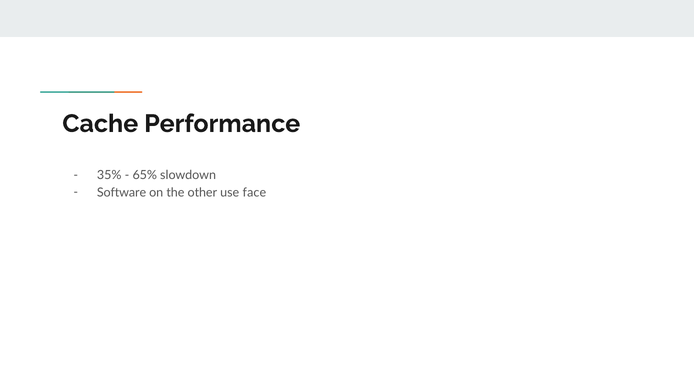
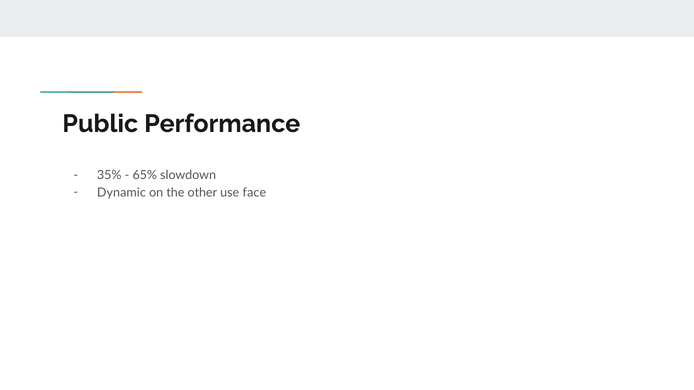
Cache: Cache -> Public
Software: Software -> Dynamic
